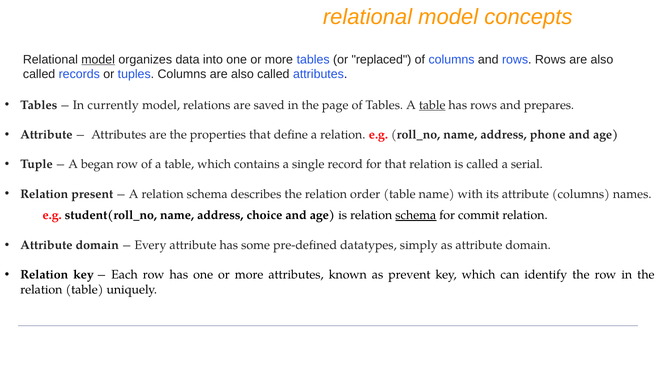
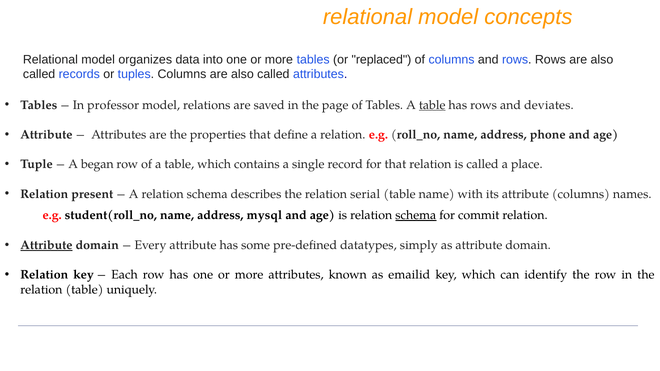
model at (98, 60) underline: present -> none
currently: currently -> professor
prepares: prepares -> deviates
serial: serial -> place
order: order -> serial
choice: choice -> mysql
Attribute at (46, 245) underline: none -> present
prevent: prevent -> emailid
